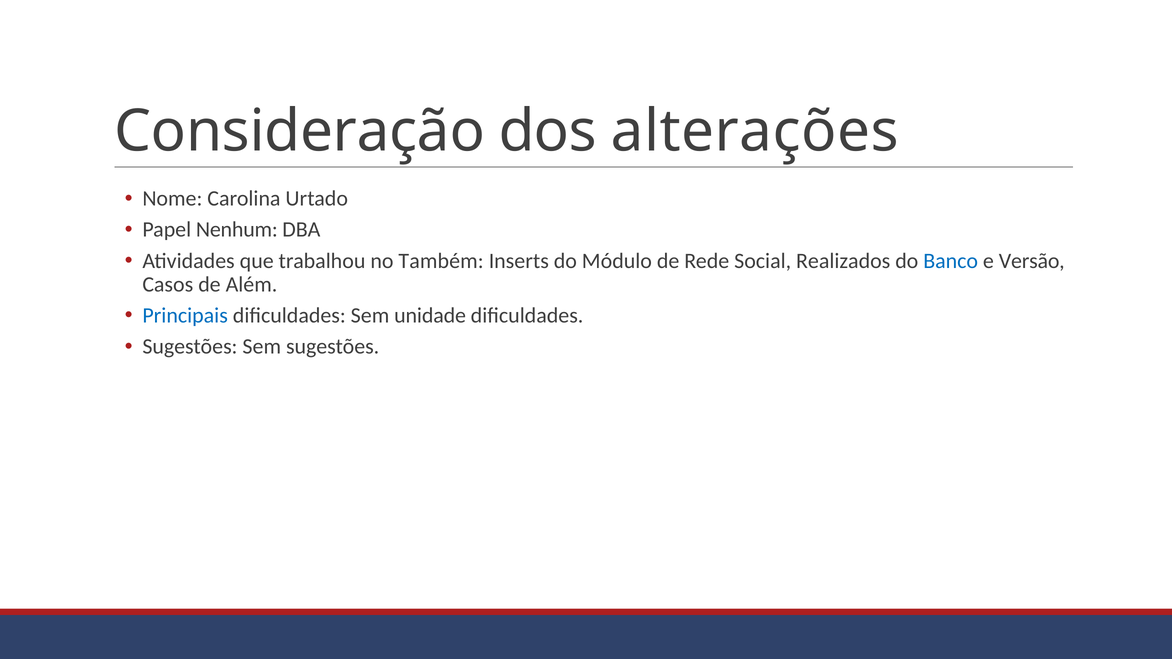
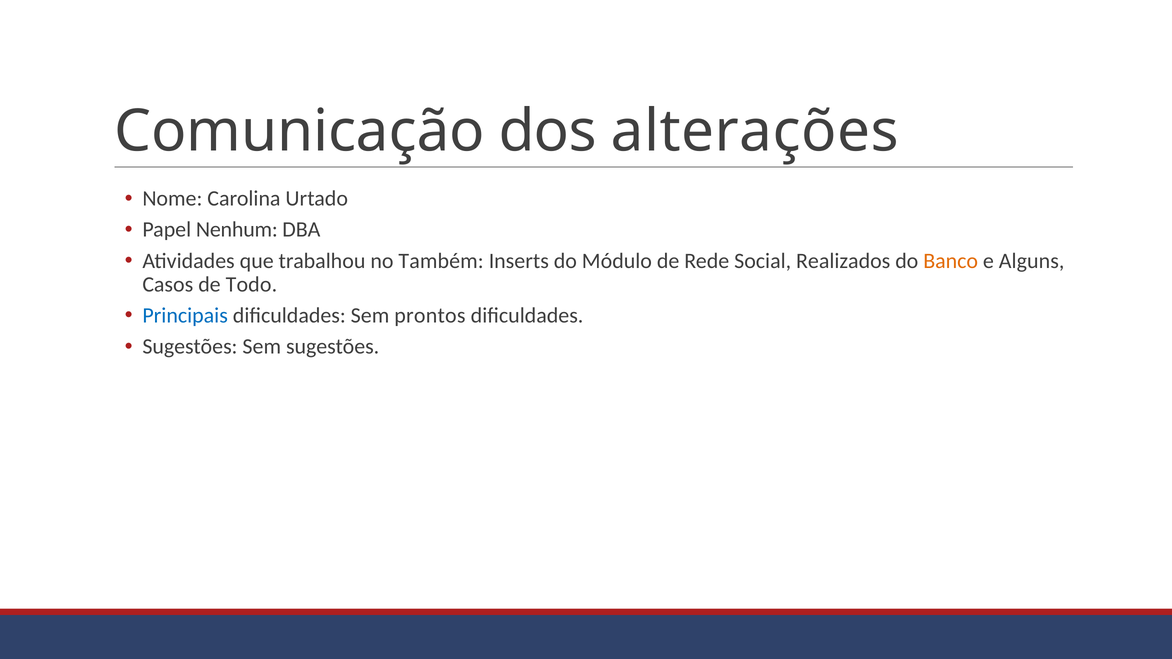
Consideração: Consideração -> Comunicação
Banco colour: blue -> orange
Versão: Versão -> Alguns
Além: Além -> Todo
unidade: unidade -> prontos
